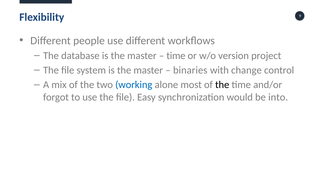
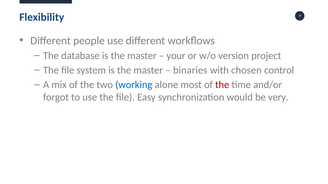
time at (176, 56): time -> your
change: change -> chosen
the at (222, 85) colour: black -> red
into: into -> very
